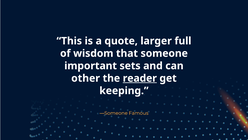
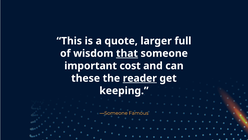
that underline: none -> present
sets: sets -> cost
other: other -> these
